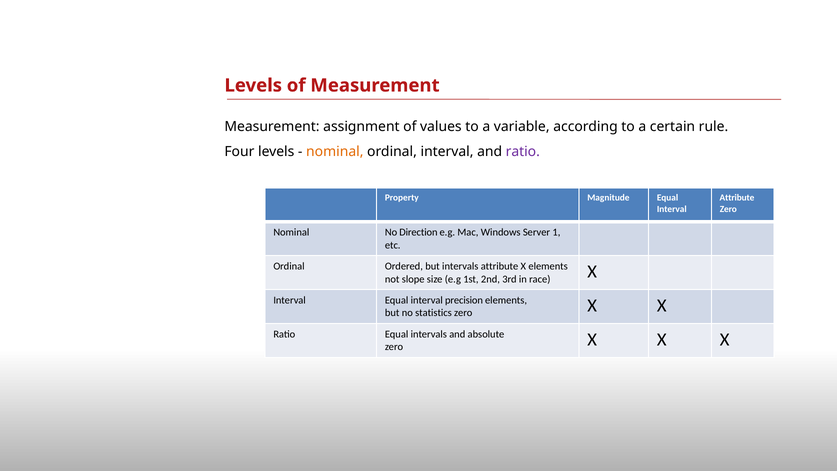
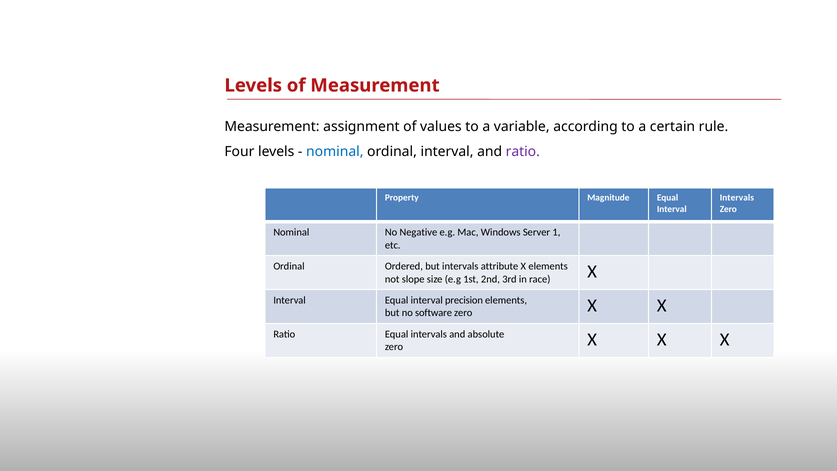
nominal at (335, 152) colour: orange -> blue
Attribute at (737, 198): Attribute -> Intervals
Direction: Direction -> Negative
statistics: statistics -> software
